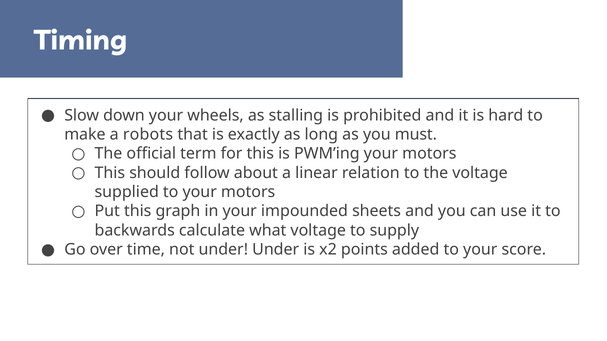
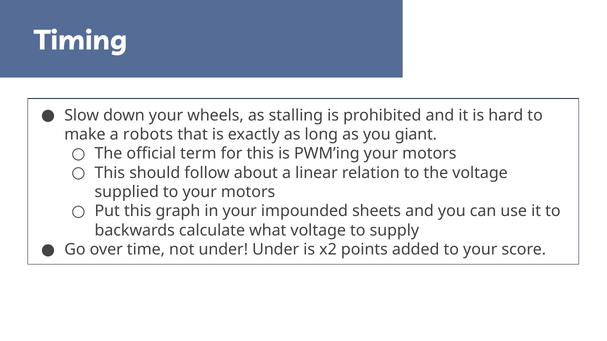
must: must -> giant
